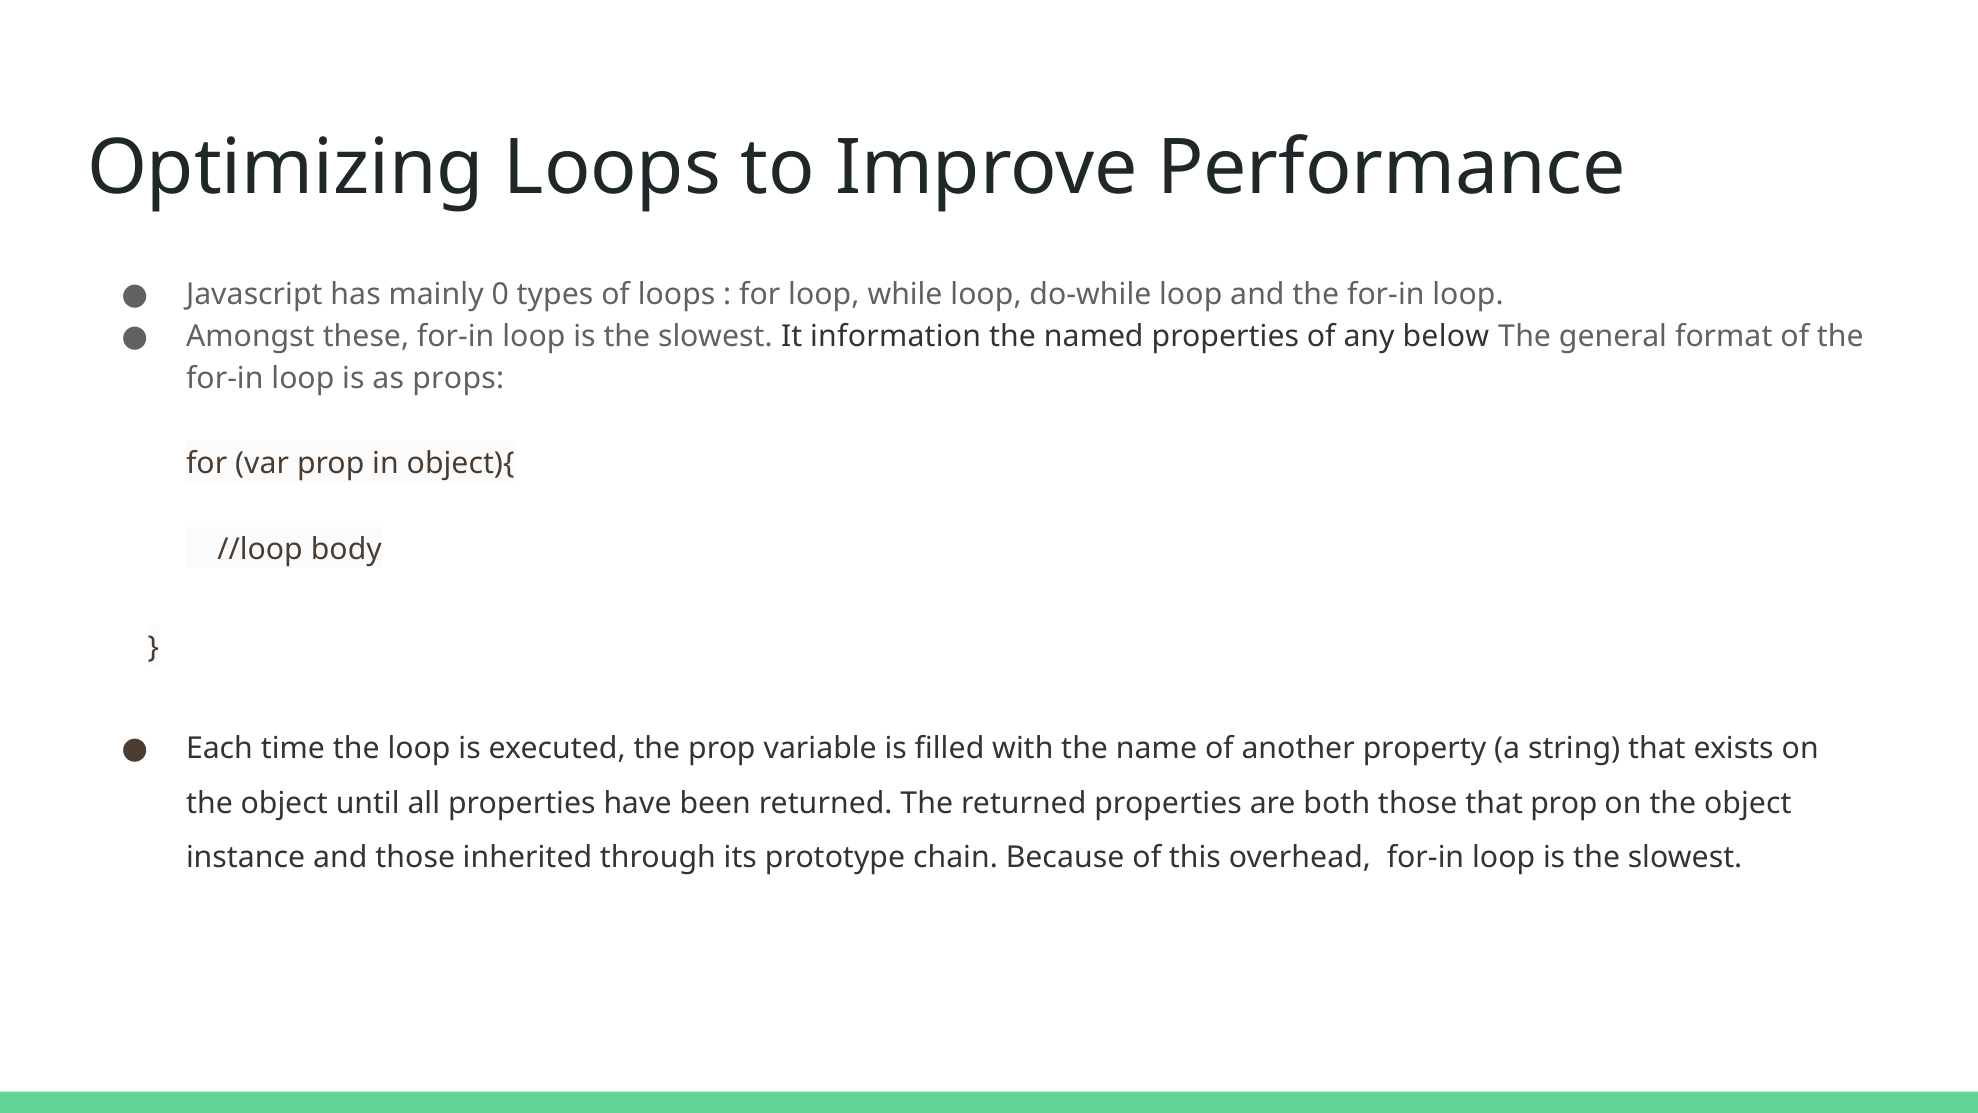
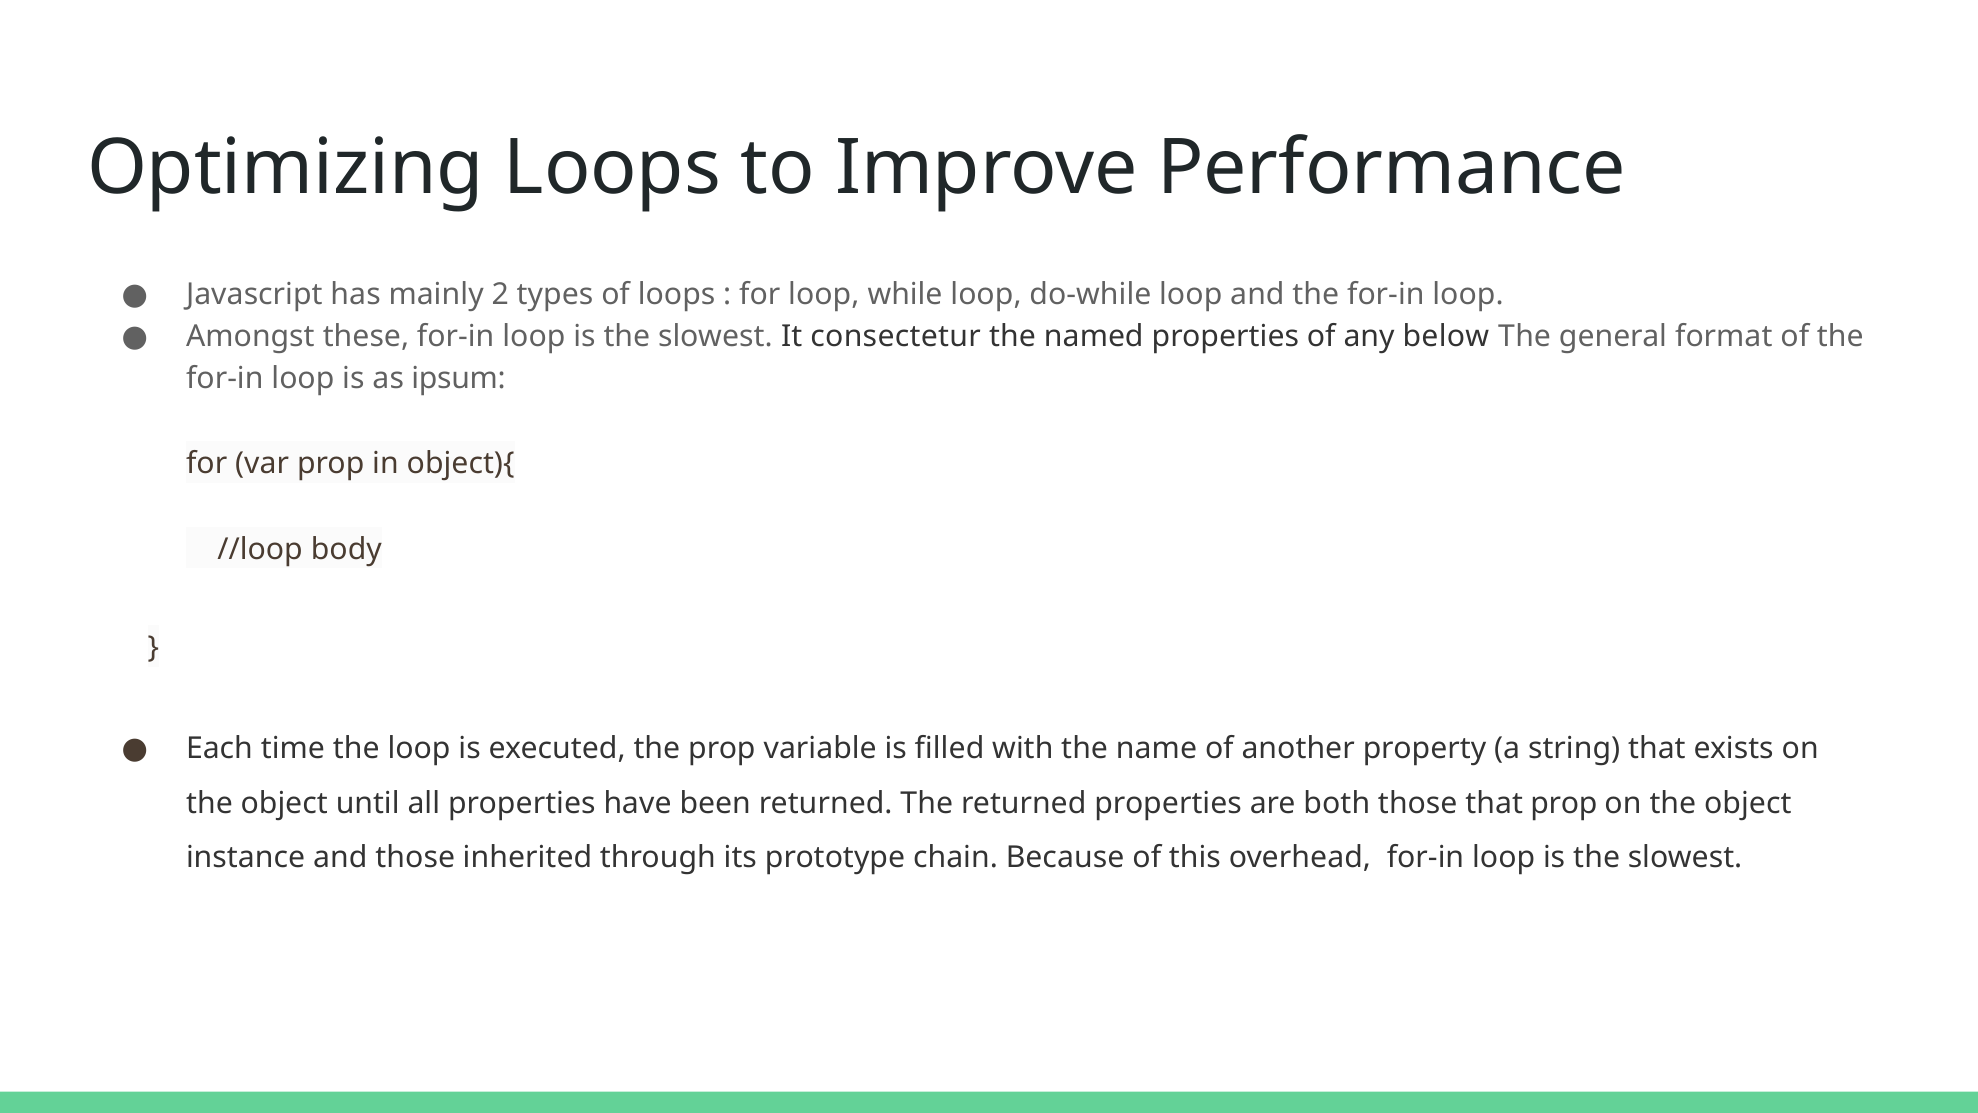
0: 0 -> 2
information: information -> consectetur
props: props -> ipsum
